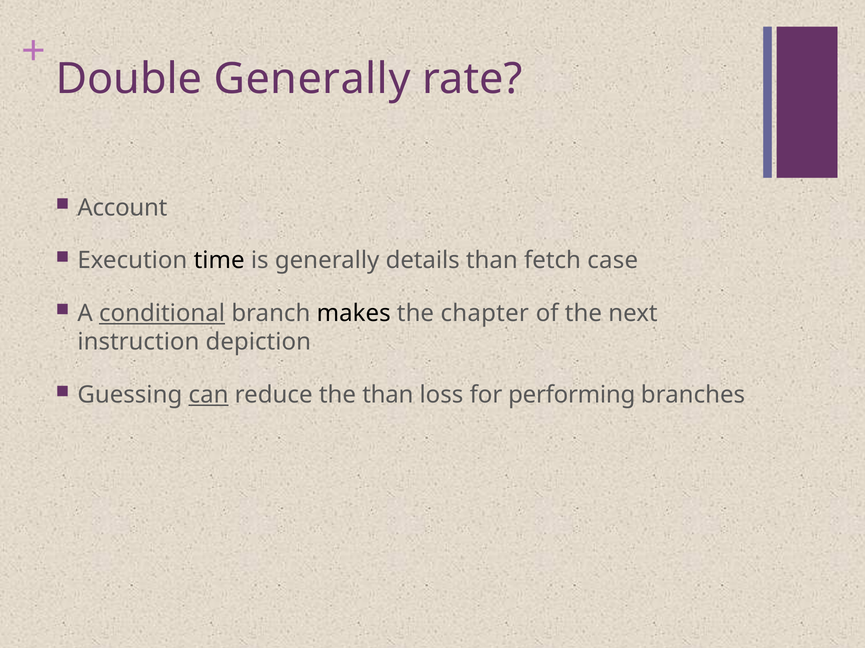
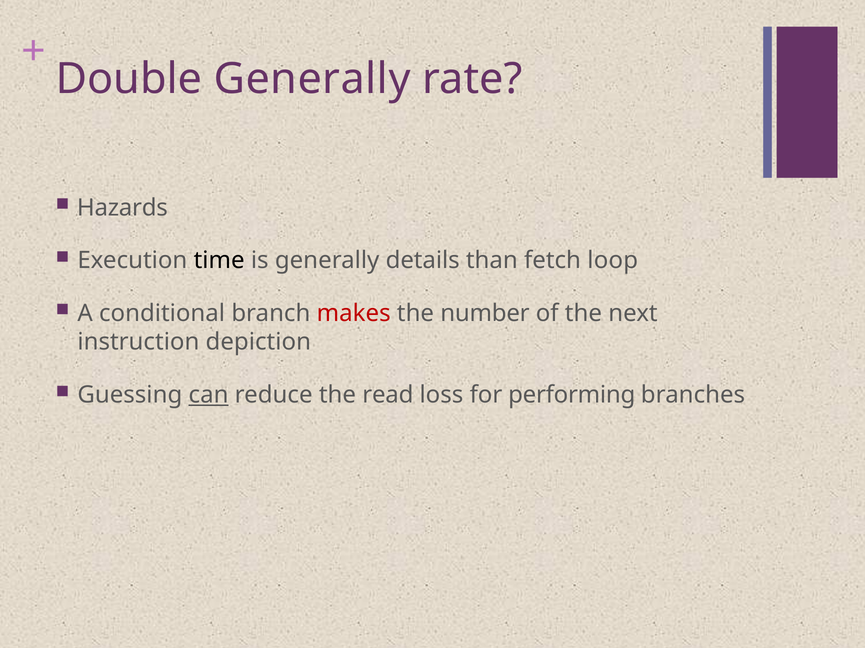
Account: Account -> Hazards
case: case -> loop
conditional underline: present -> none
makes colour: black -> red
chapter: chapter -> number
the than: than -> read
